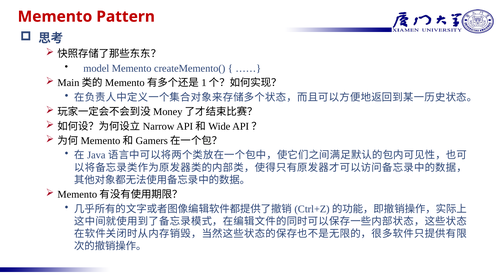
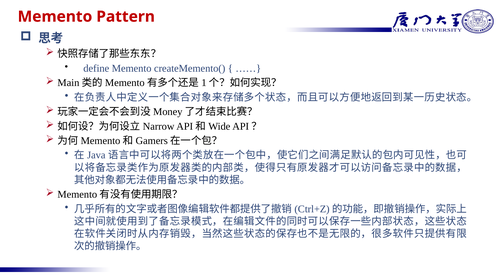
model: model -> define
